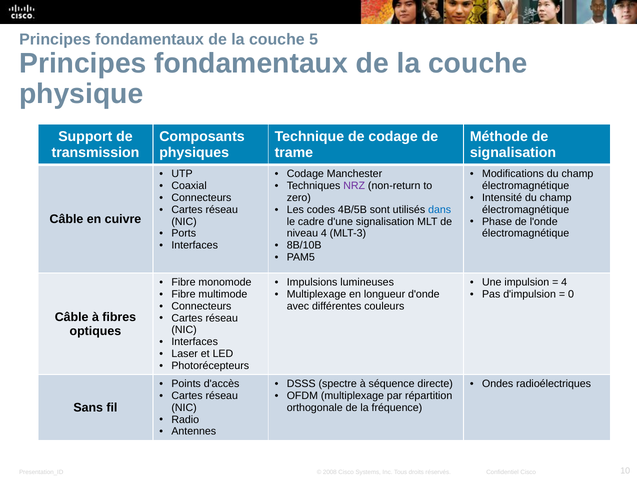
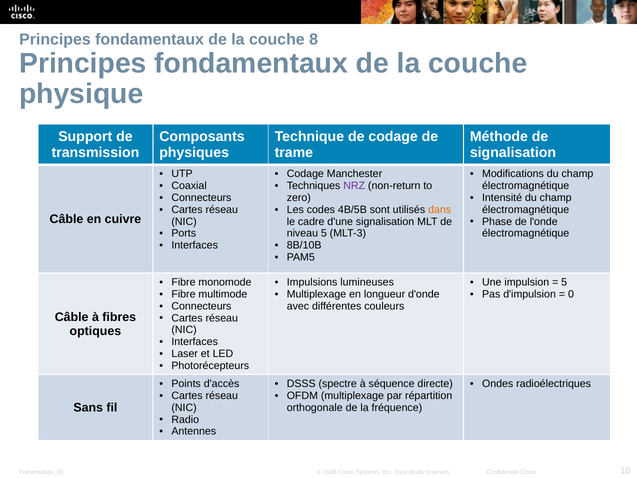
5: 5 -> 8
dans colour: blue -> orange
niveau 4: 4 -> 5
4 at (564, 282): 4 -> 5
